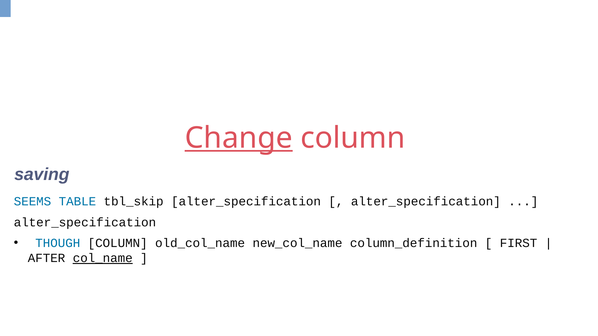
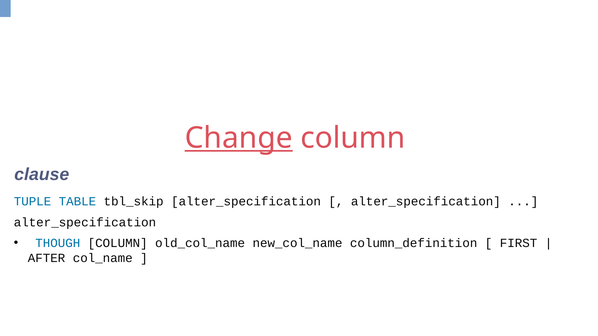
saving: saving -> clause
SEEMS: SEEMS -> TUPLE
col_name underline: present -> none
